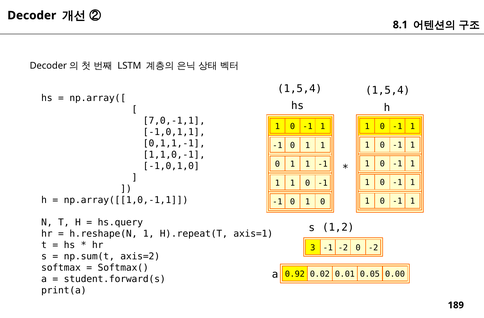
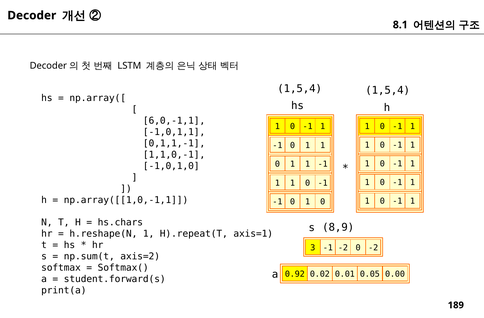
7,0,-1,1: 7,0,-1,1 -> 6,0,-1,1
hs.query: hs.query -> hs.chars
1,2: 1,2 -> 8,9
